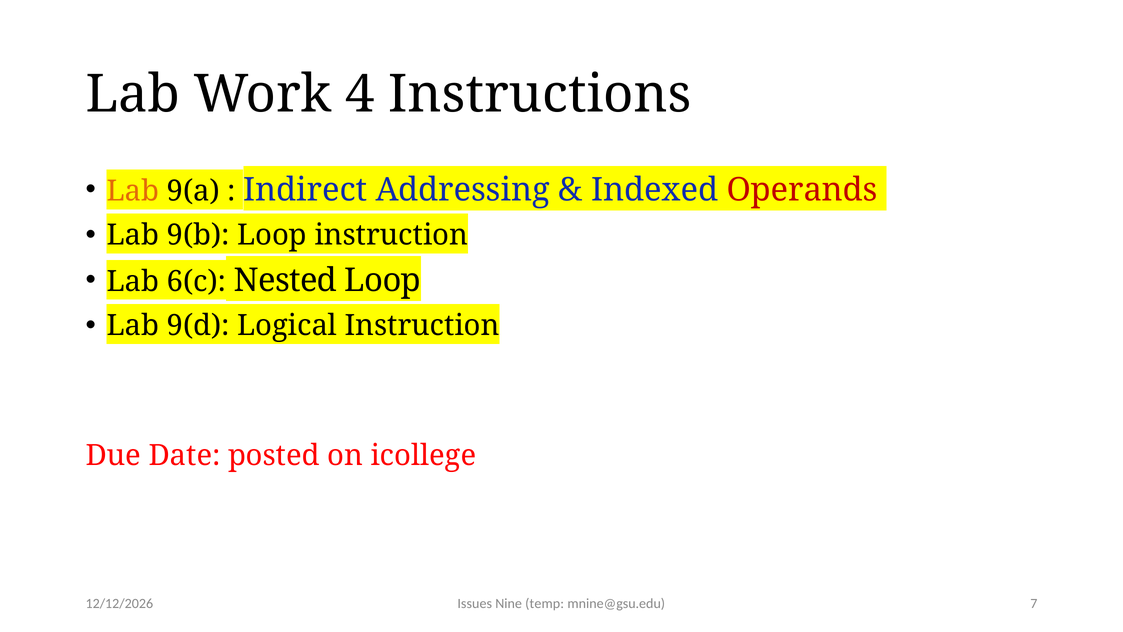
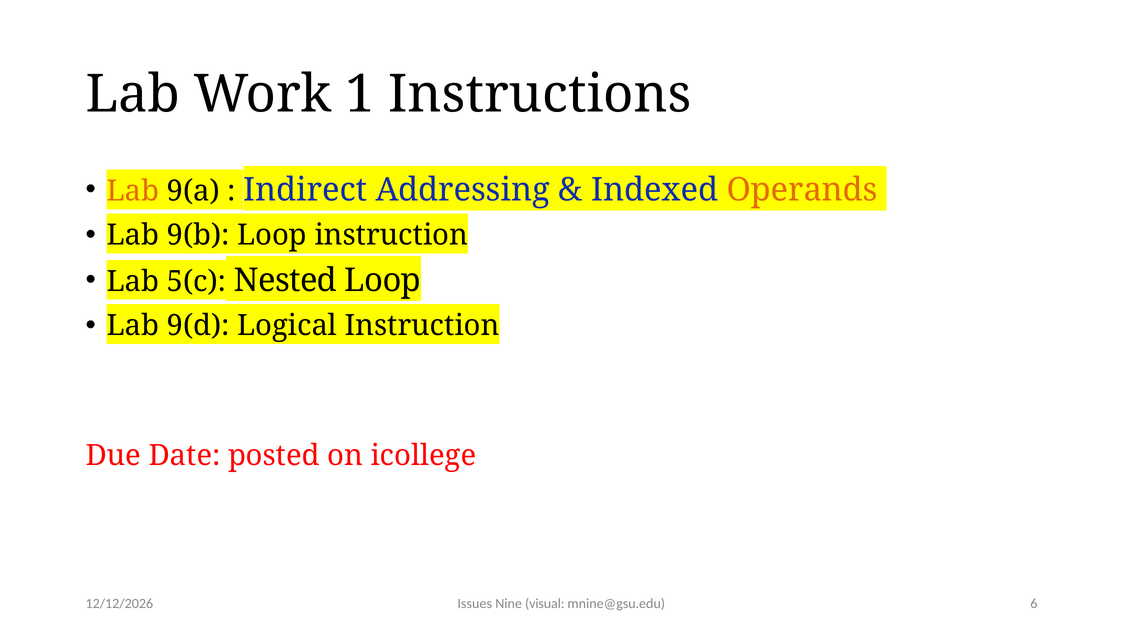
4: 4 -> 1
Operands colour: red -> orange
6(c: 6(c -> 5(c
temp: temp -> visual
7: 7 -> 6
